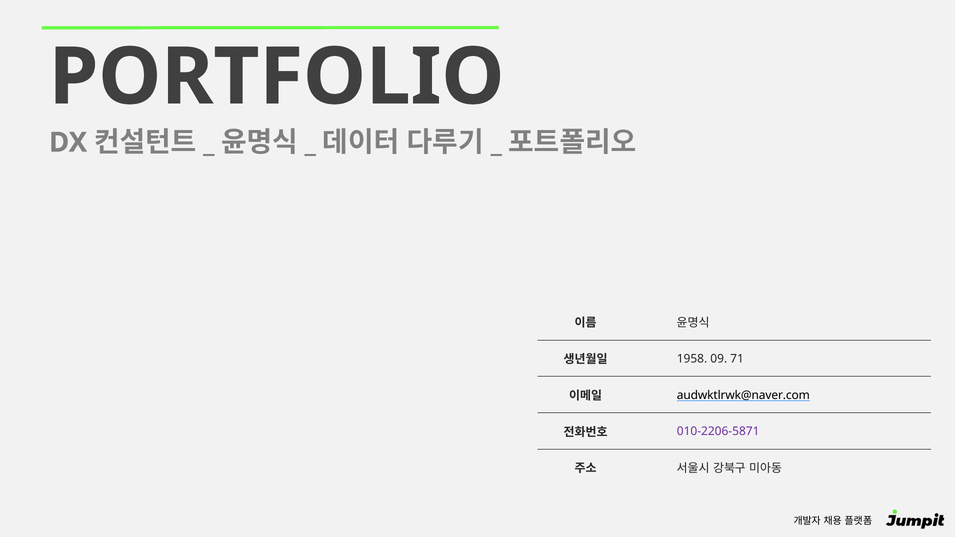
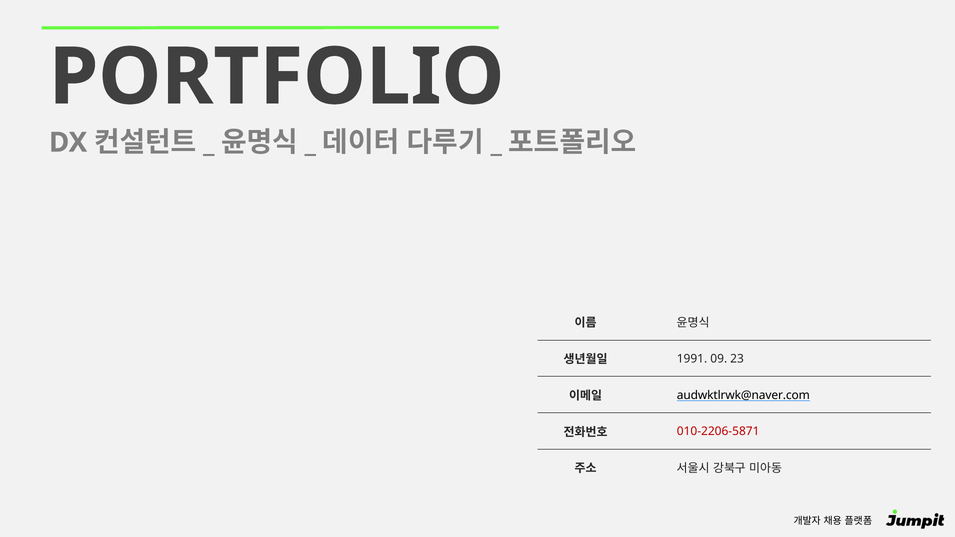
1958: 1958 -> 1991
71: 71 -> 23
010-2206-5871 colour: purple -> red
